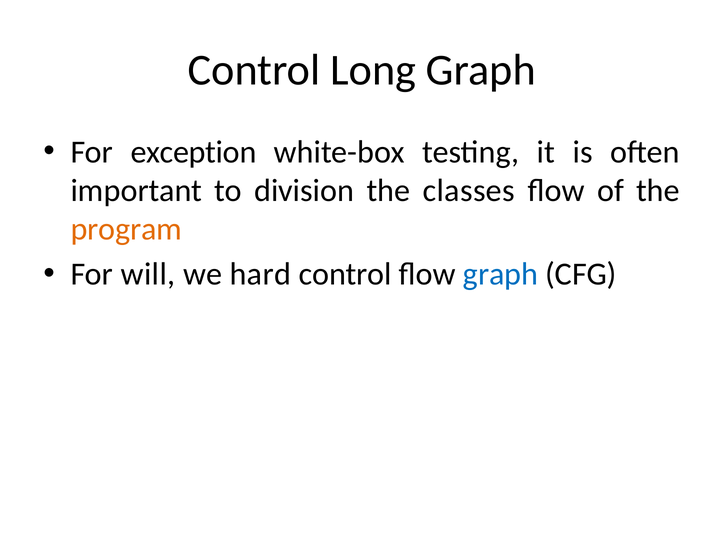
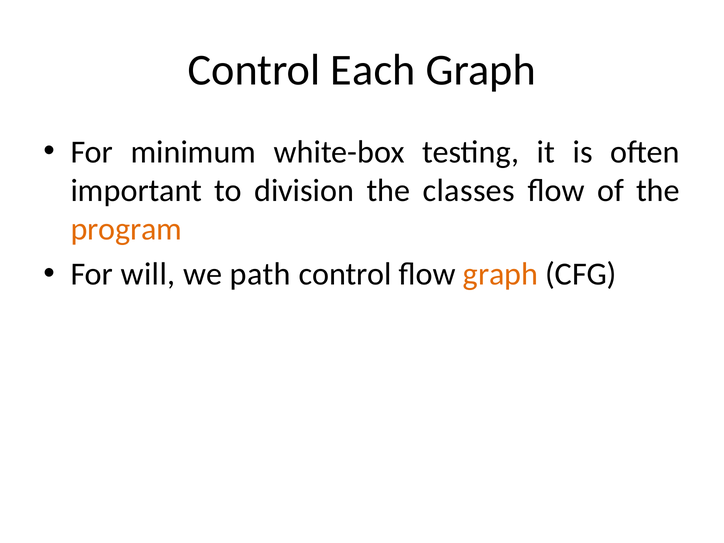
Long: Long -> Each
exception: exception -> minimum
hard: hard -> path
graph at (501, 274) colour: blue -> orange
